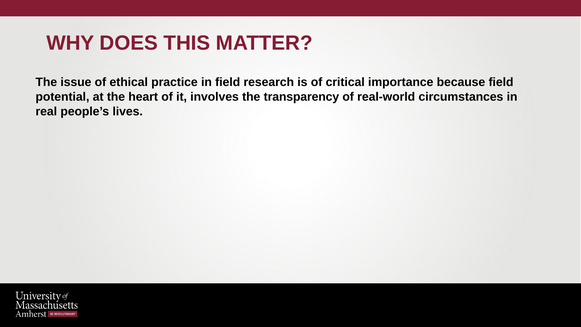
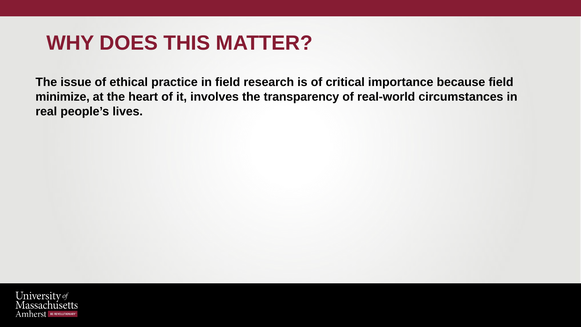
potential: potential -> minimize
